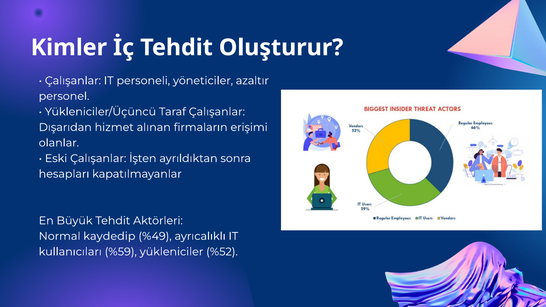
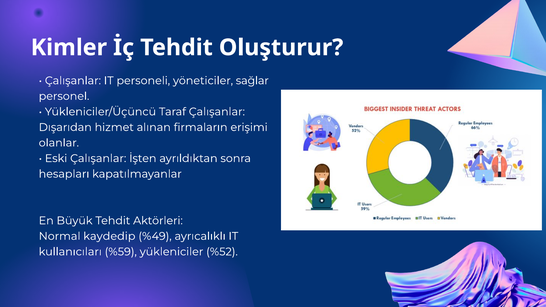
azaltır: azaltır -> sağlar
